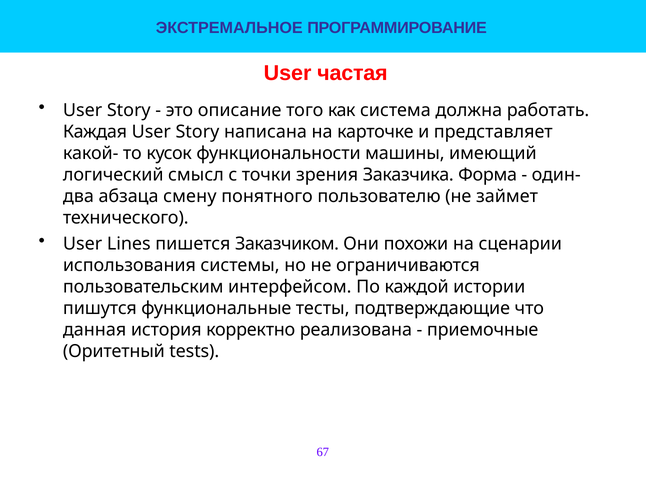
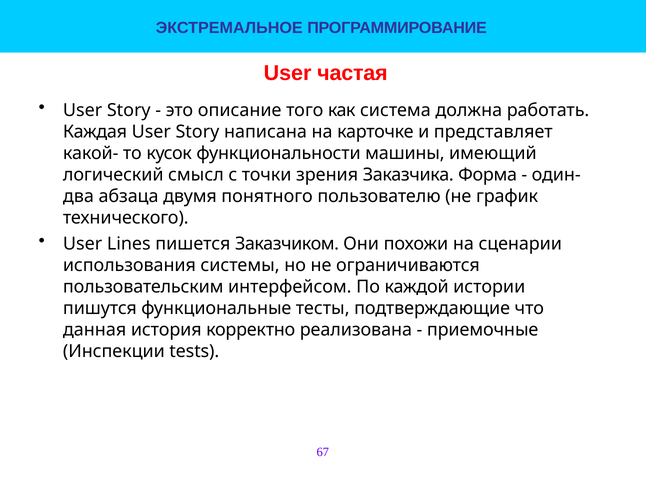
смену: смену -> двумя
займет: займет -> график
Оритетный: Оритетный -> Инспекции
